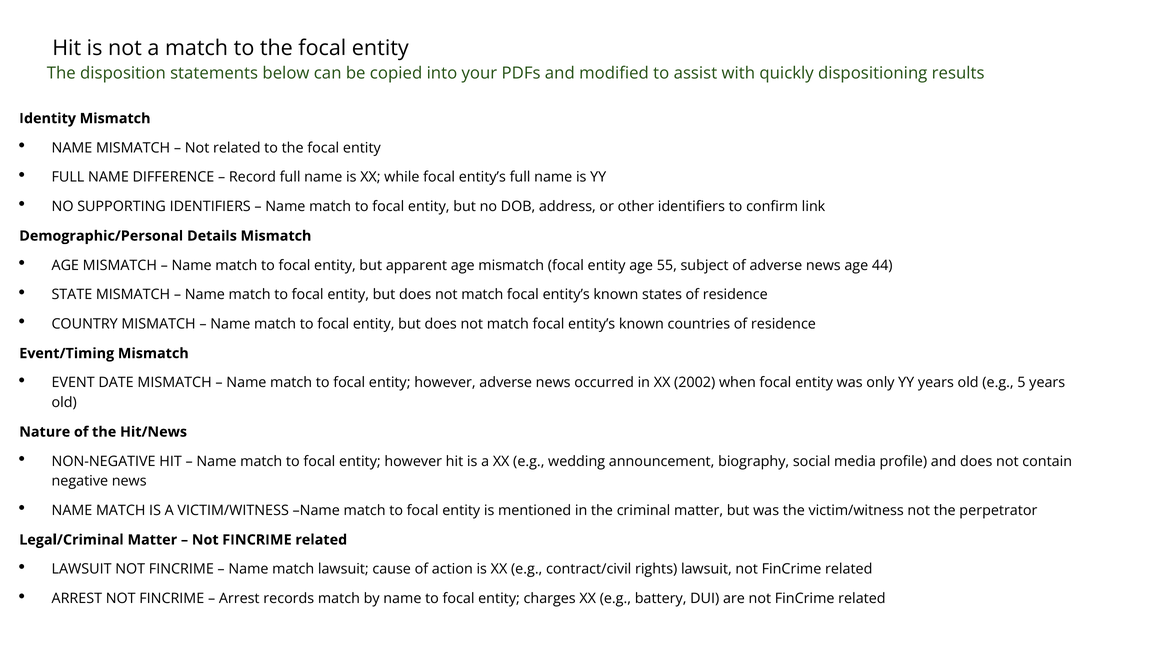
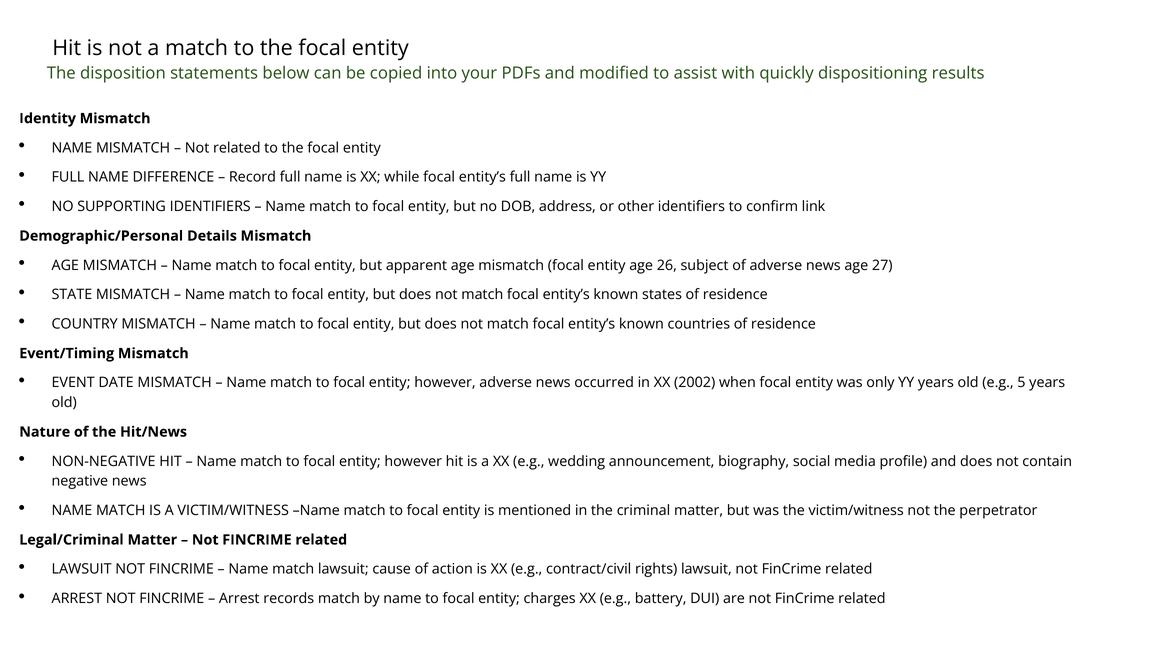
55: 55 -> 26
44: 44 -> 27
